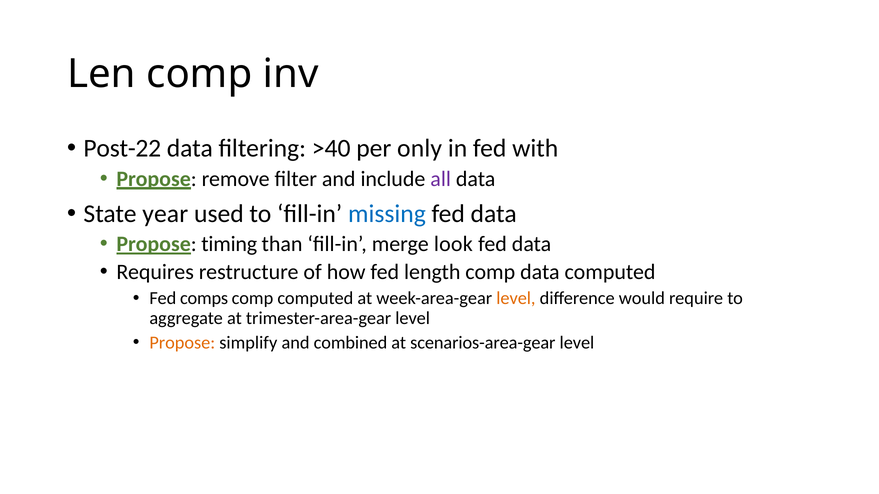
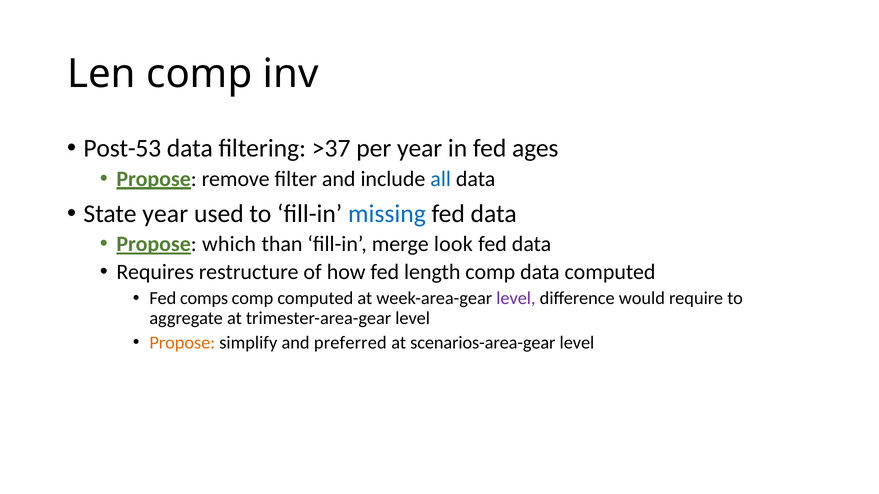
Post-22: Post-22 -> Post-53
>40: >40 -> >37
per only: only -> year
with: with -> ages
all colour: purple -> blue
timing: timing -> which
level at (516, 299) colour: orange -> purple
combined: combined -> preferred
